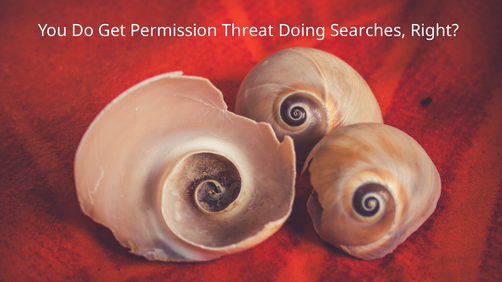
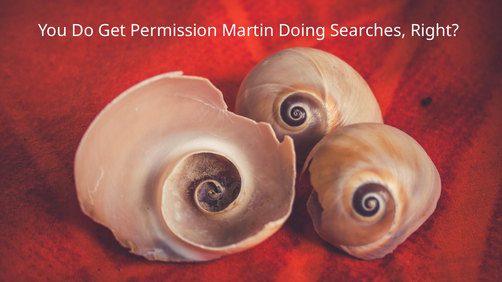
Threat: Threat -> Martin
